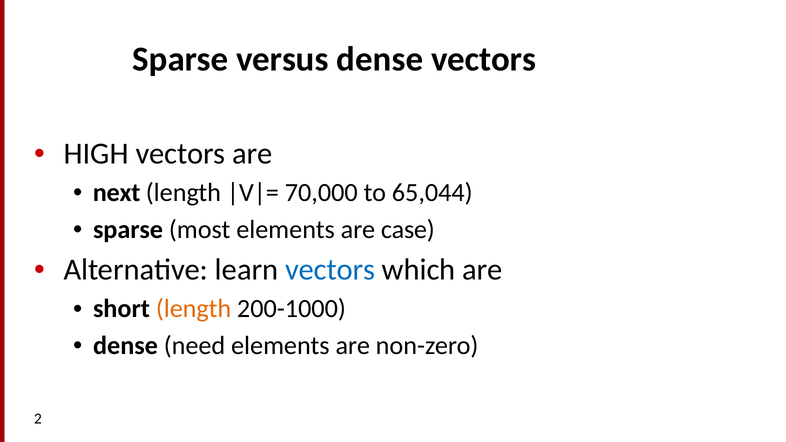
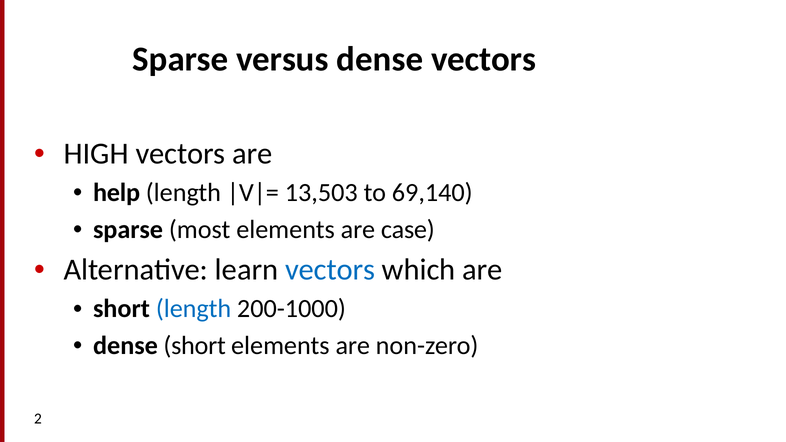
next: next -> help
70,000: 70,000 -> 13,503
65,044: 65,044 -> 69,140
length at (194, 309) colour: orange -> blue
dense need: need -> short
